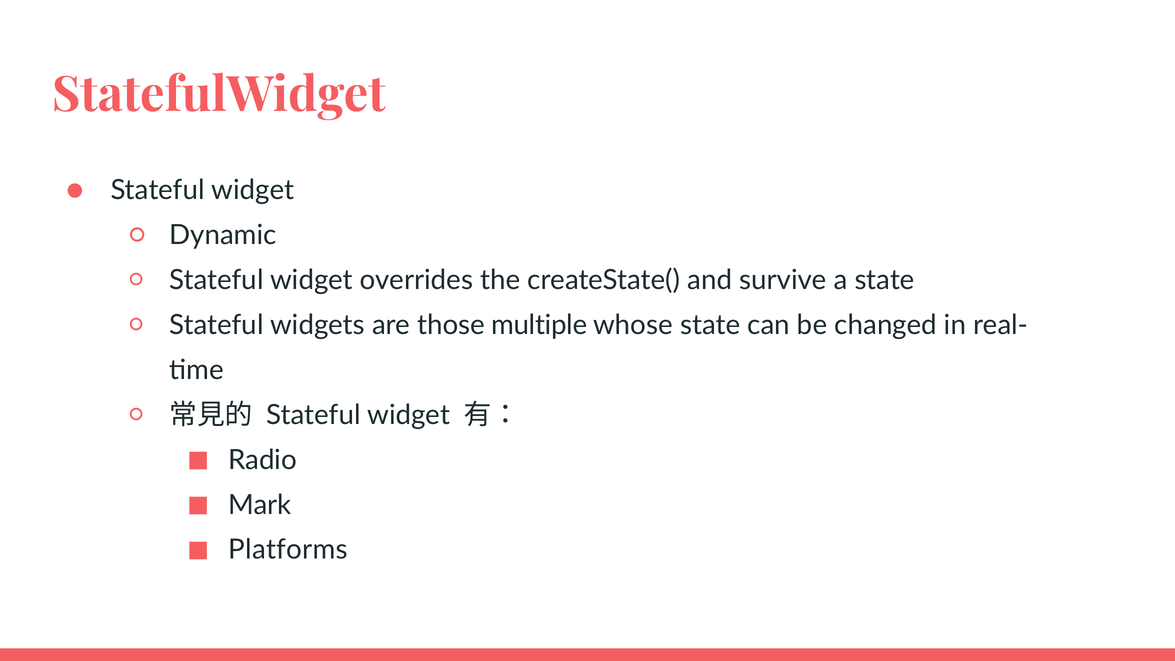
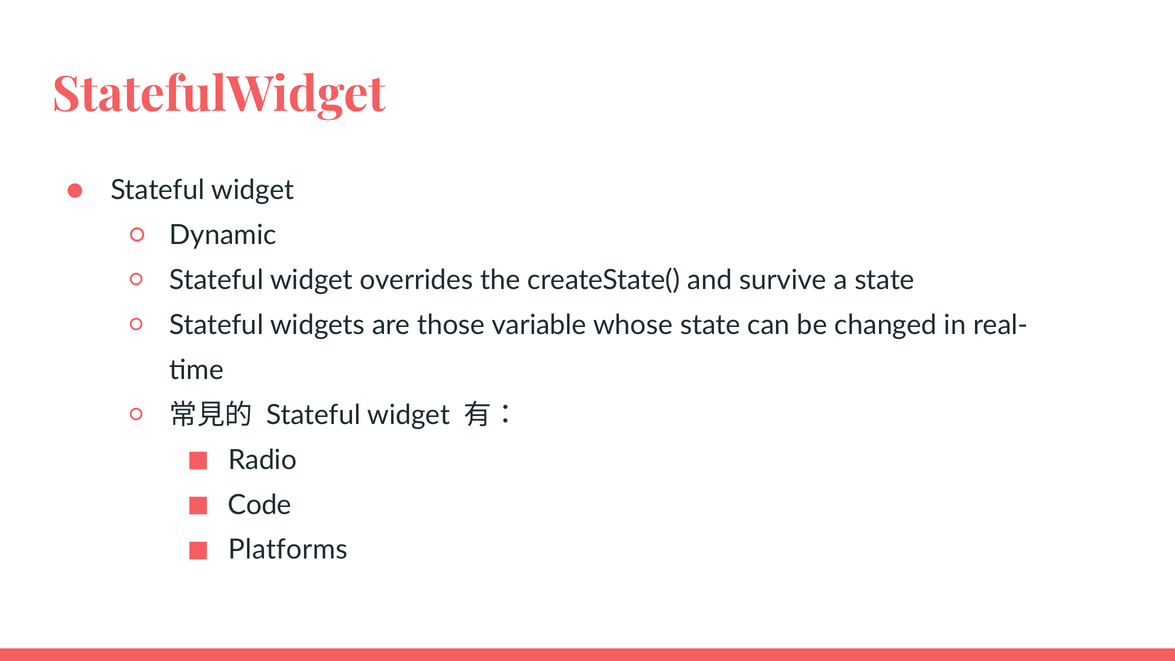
multiple: multiple -> variable
Mark: Mark -> Code
